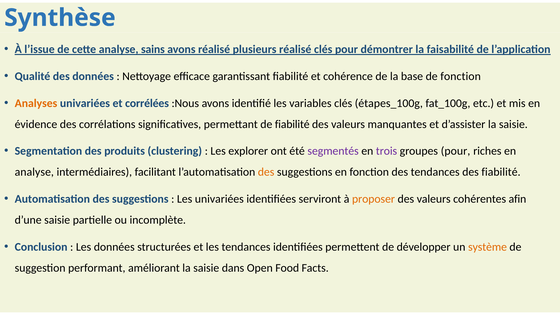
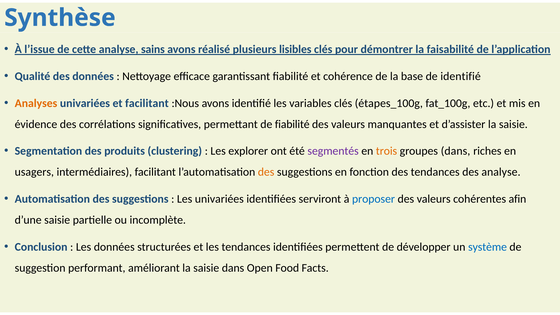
plusieurs réalisé: réalisé -> lisibles
de fonction: fonction -> identifié
et corrélées: corrélées -> facilitant
trois colour: purple -> orange
groupes pour: pour -> dans
analyse at (34, 172): analyse -> usagers
des fiabilité: fiabilité -> analyse
proposer colour: orange -> blue
système colour: orange -> blue
